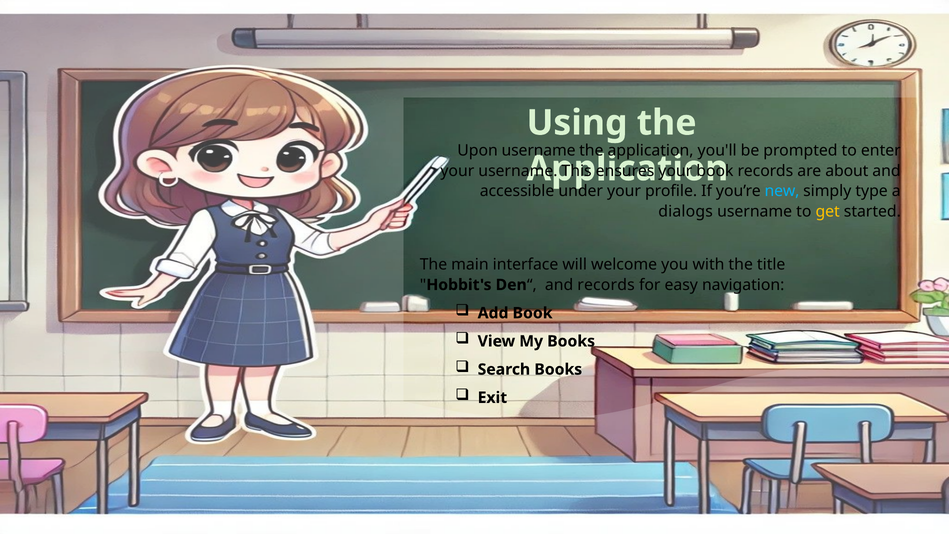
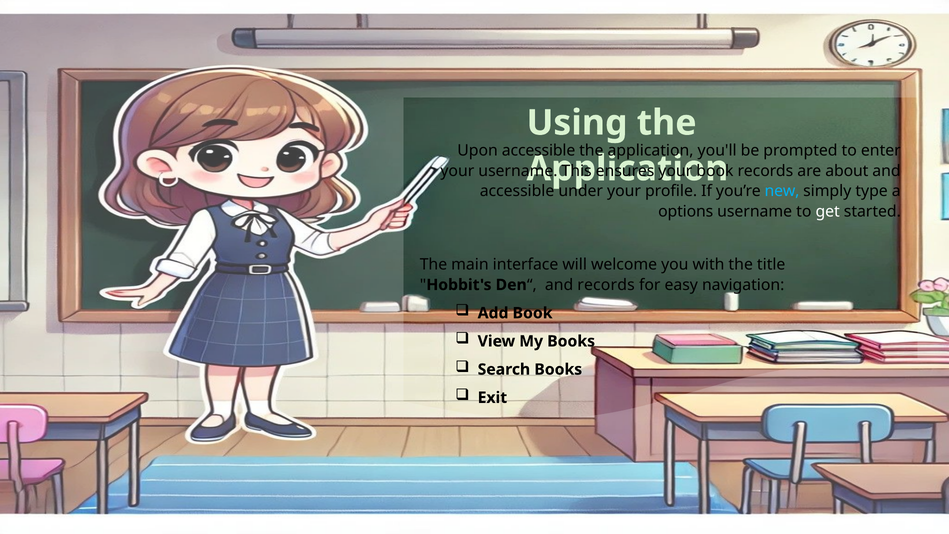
Upon username: username -> accessible
dialogs: dialogs -> options
get colour: yellow -> white
